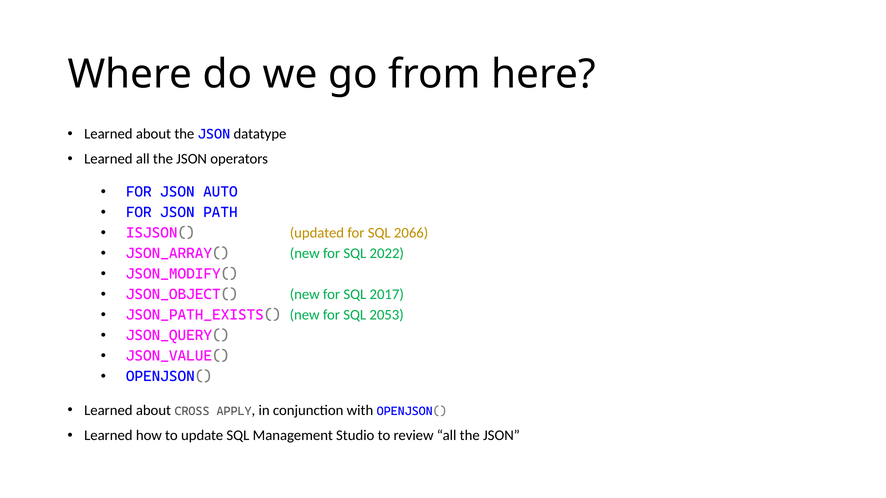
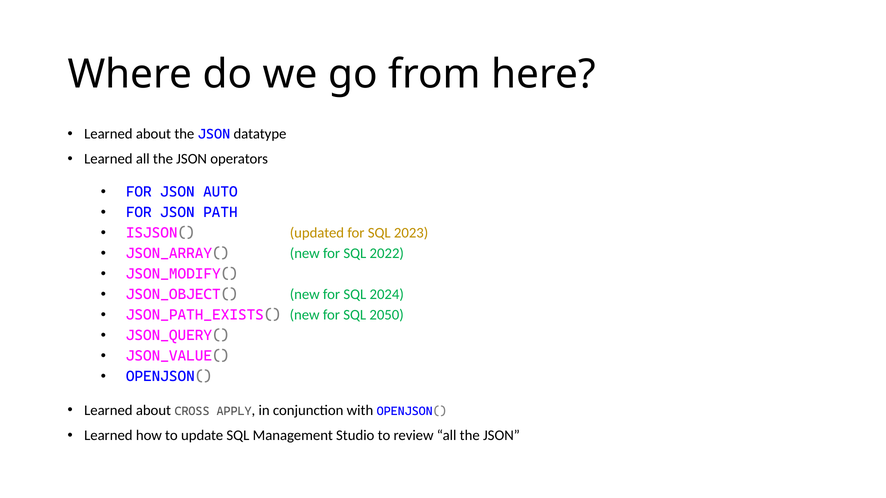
2066: 2066 -> 2023
2017: 2017 -> 2024
2053: 2053 -> 2050
